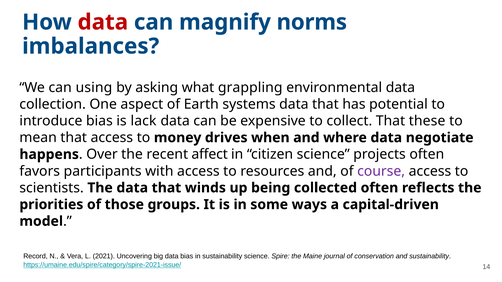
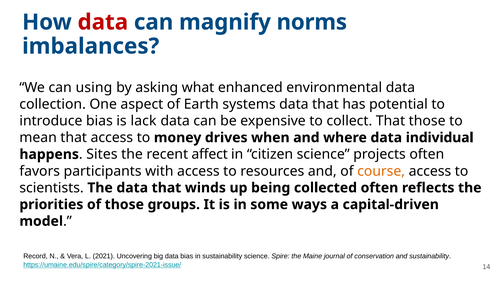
grappling: grappling -> enhanced
That these: these -> those
negotiate: negotiate -> individual
Over: Over -> Sites
course colour: purple -> orange
